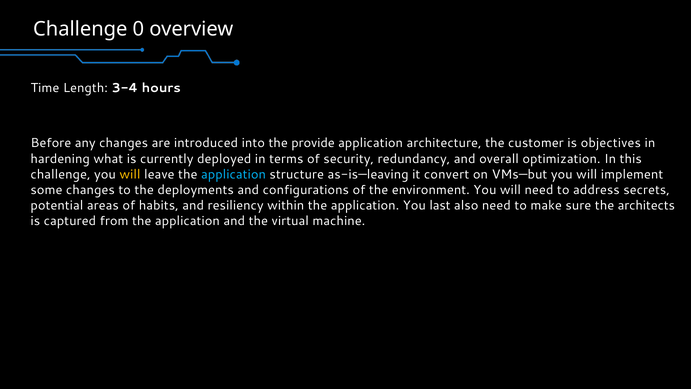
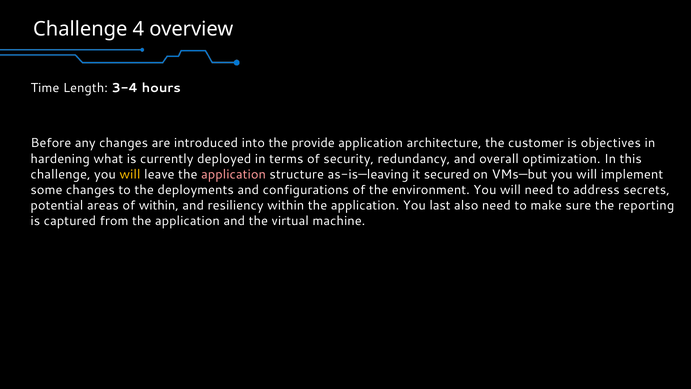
0: 0 -> 4
application at (234, 174) colour: light blue -> pink
convert: convert -> secured
of habits: habits -> within
architects: architects -> reporting
